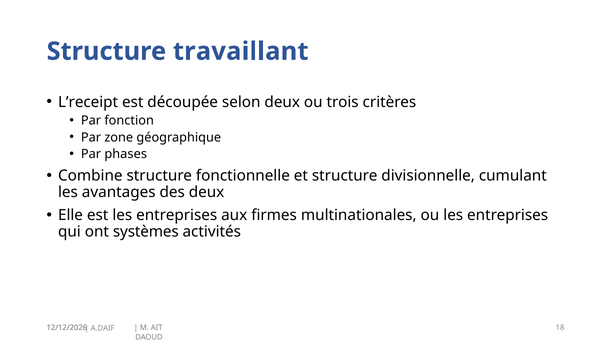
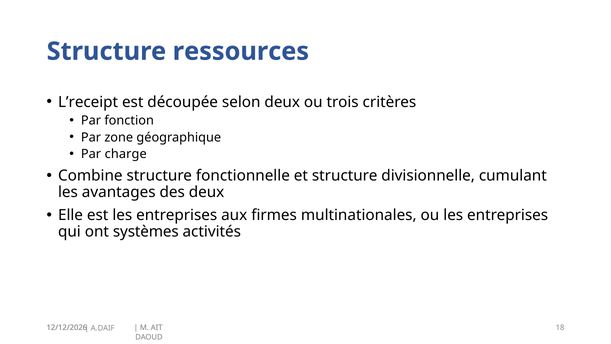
travaillant: travaillant -> ressources
phases: phases -> charge
